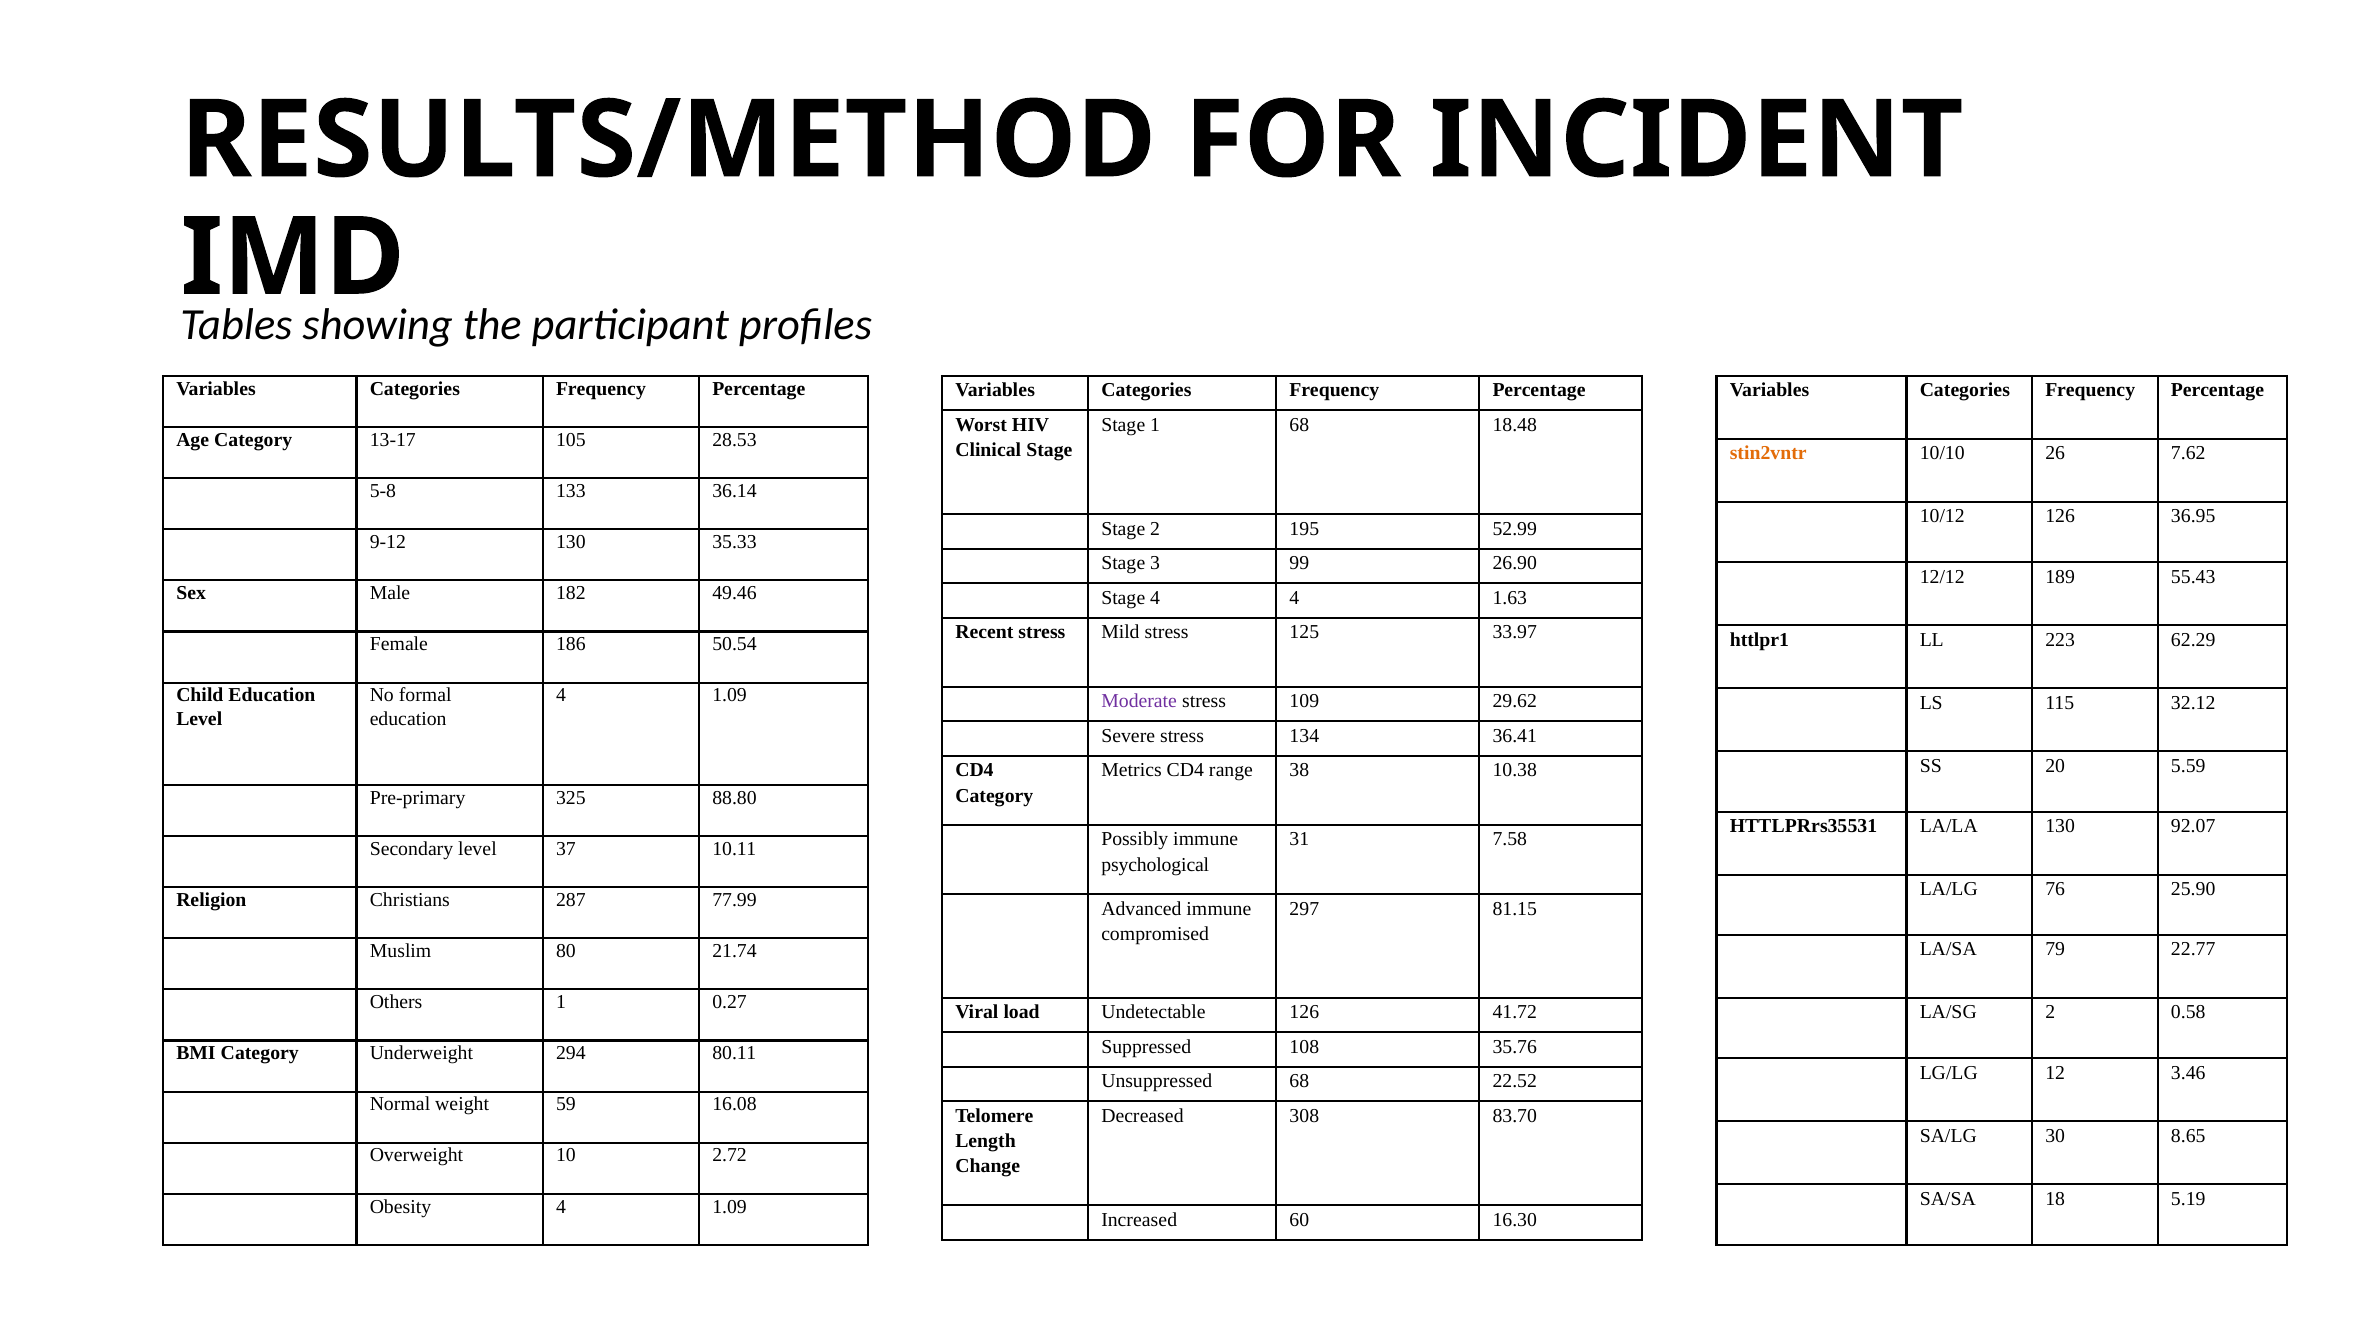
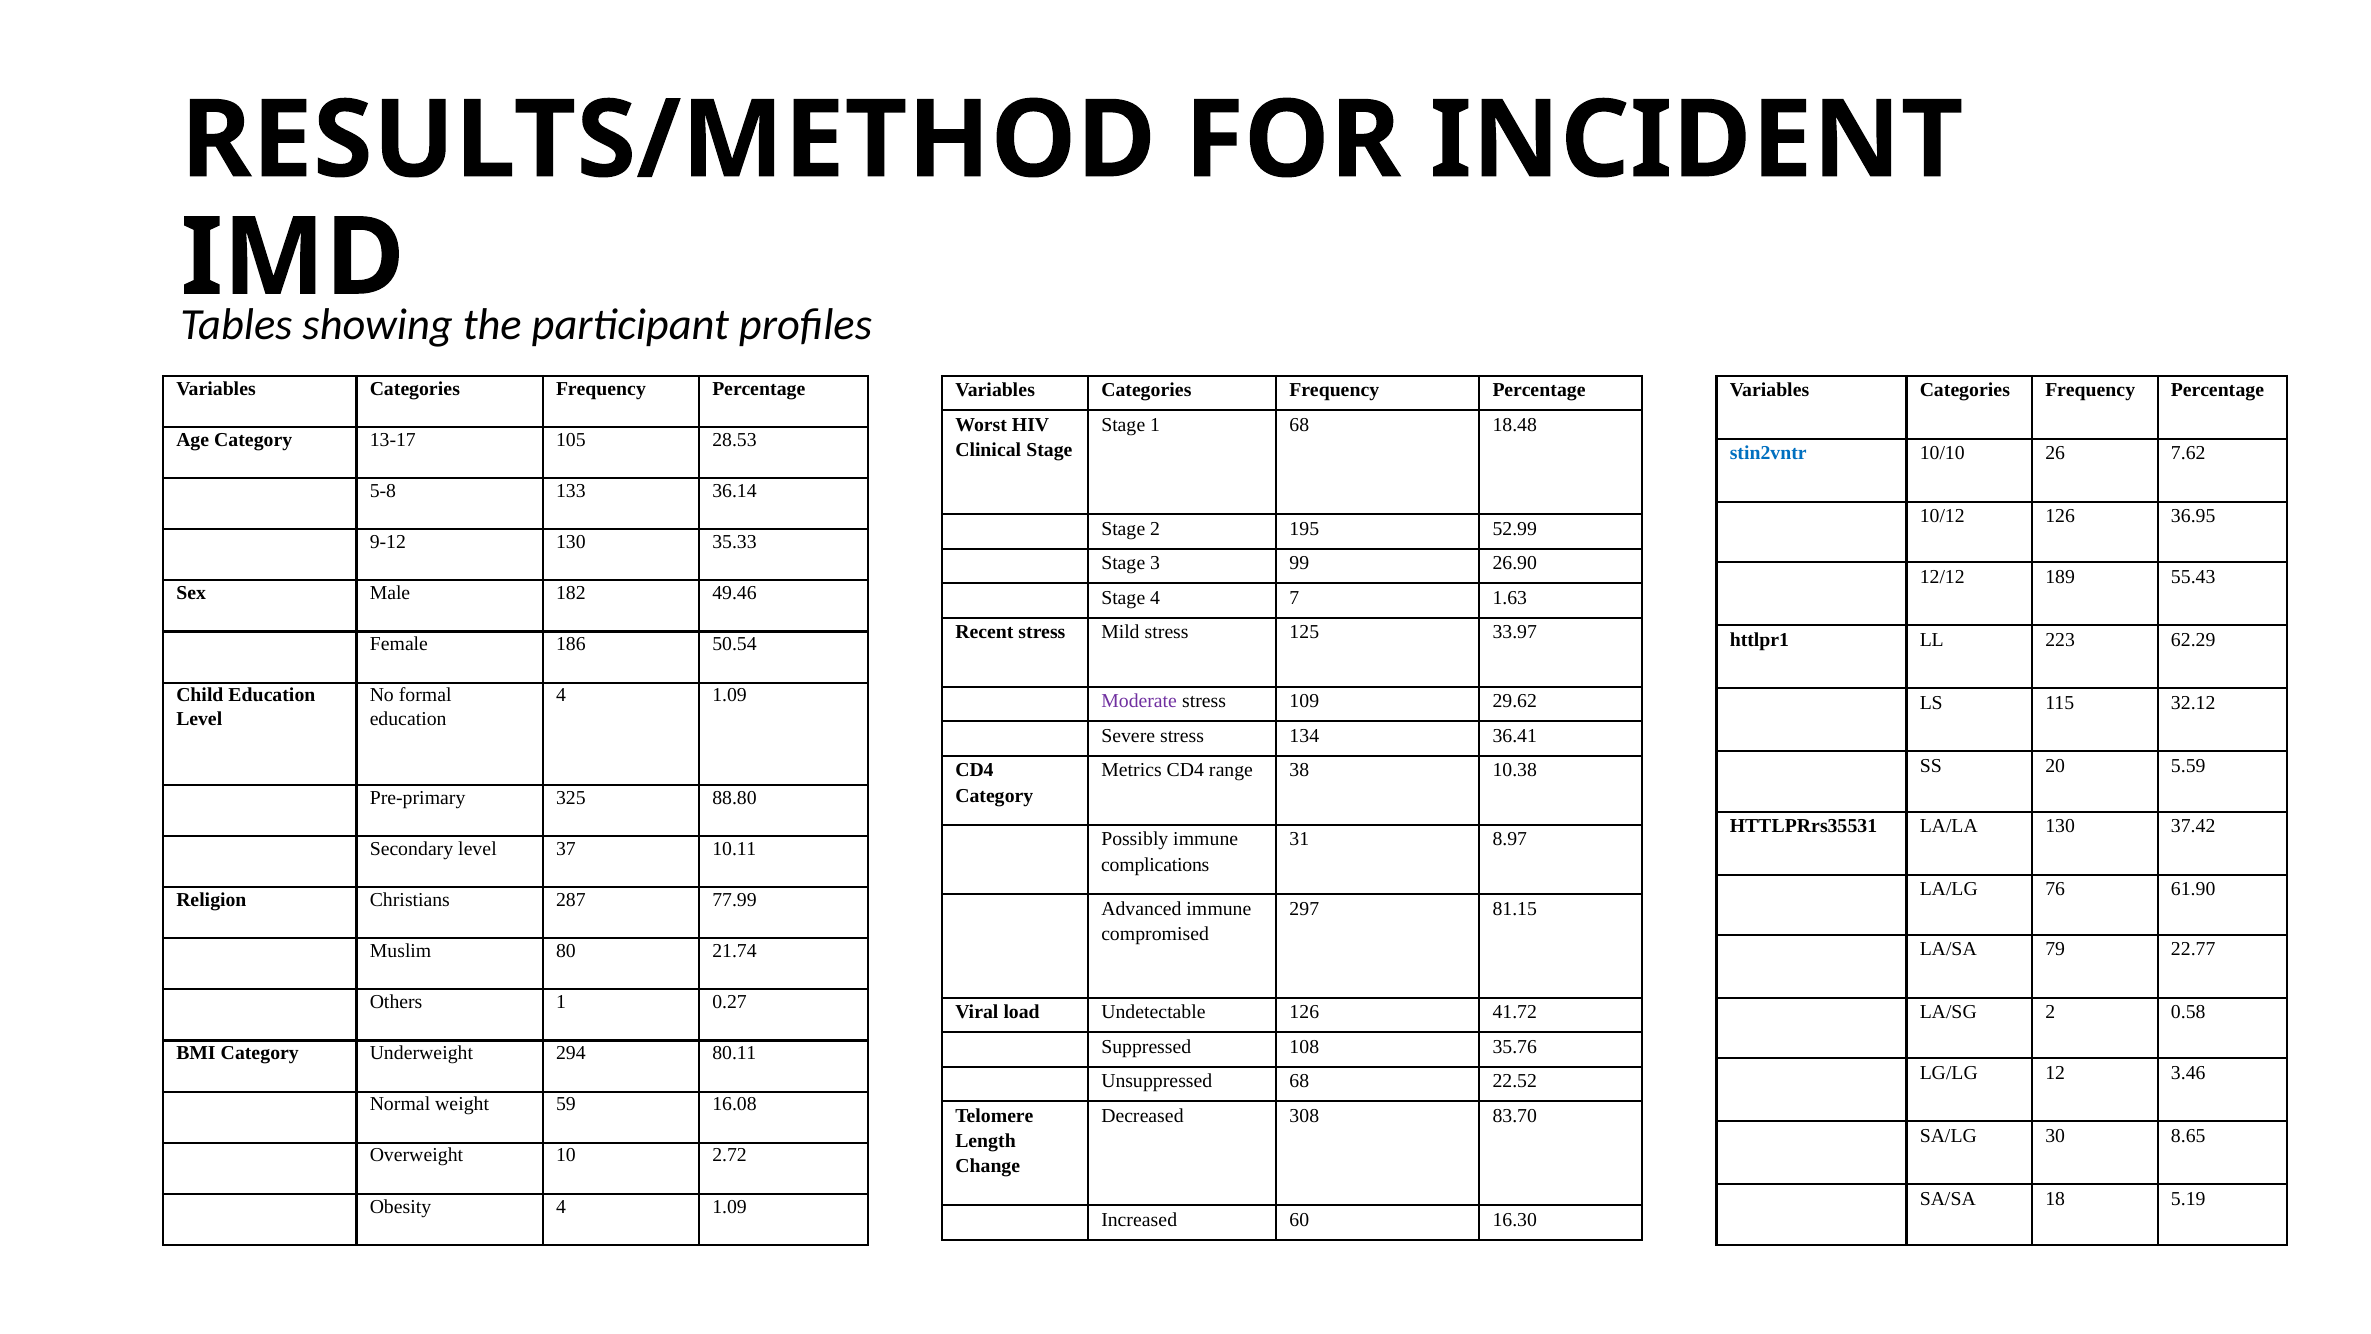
stin2vntr colour: orange -> blue
4 4: 4 -> 7
92.07: 92.07 -> 37.42
7.58: 7.58 -> 8.97
psychological: psychological -> complications
25.90: 25.90 -> 61.90
